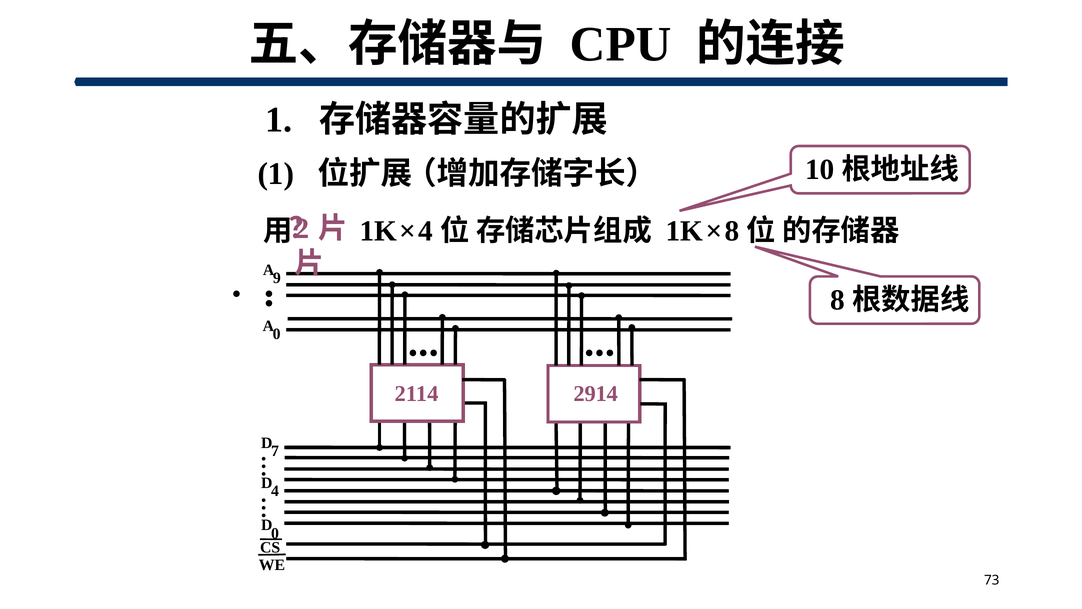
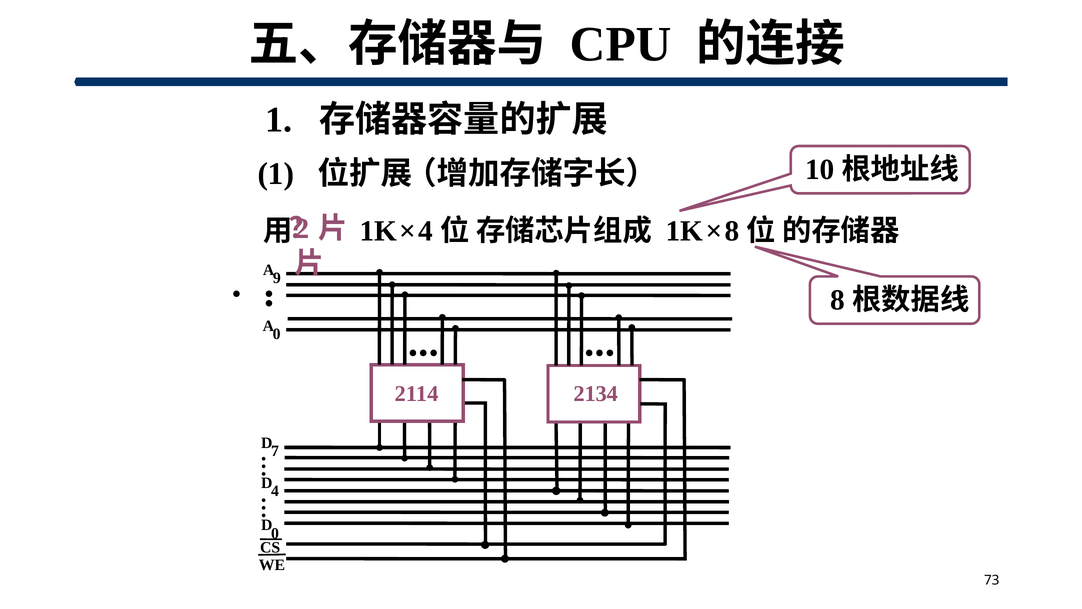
2914: 2914 -> 2134
